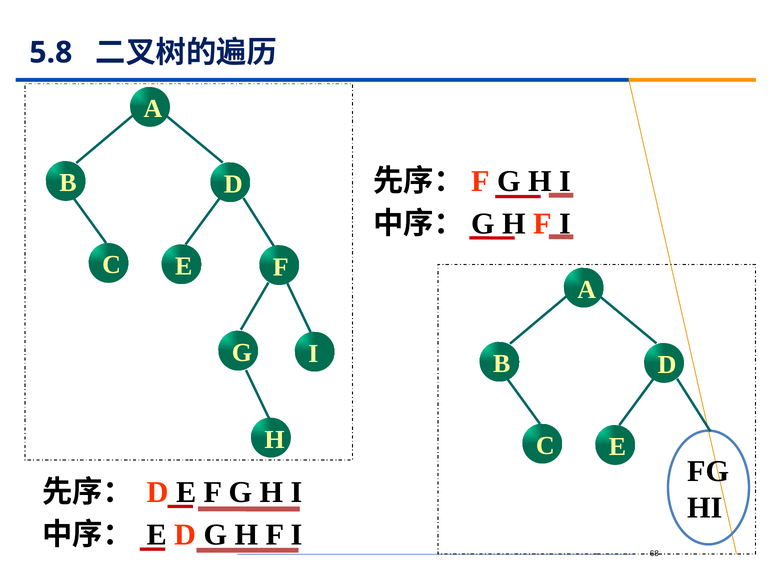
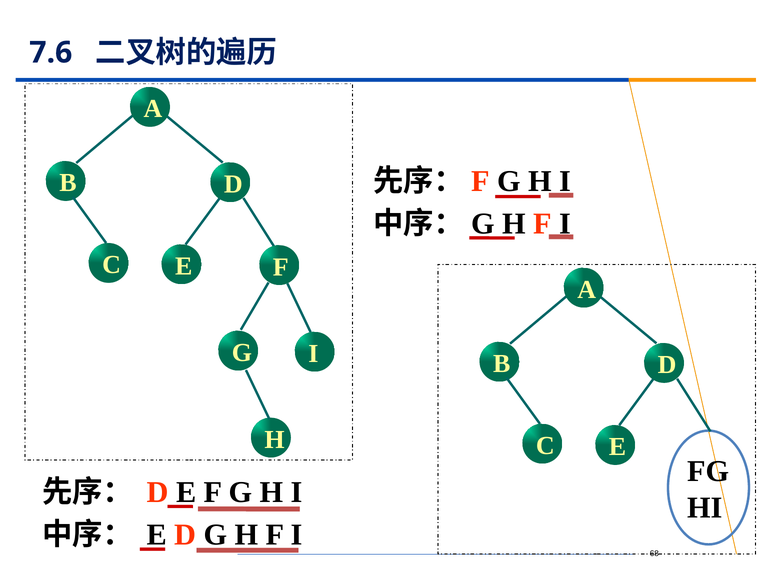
5.8: 5.8 -> 7.6
